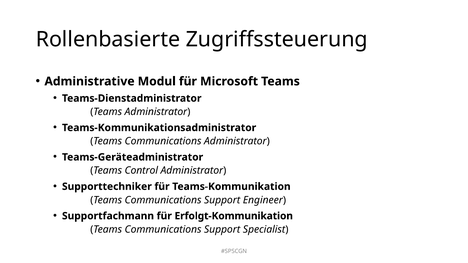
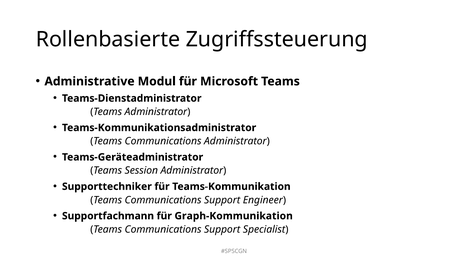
Control: Control -> Session
Erfolgt-Kommunikation: Erfolgt-Kommunikation -> Graph-Kommunikation
